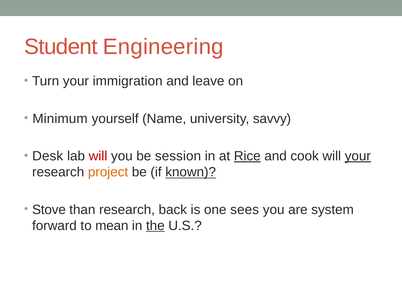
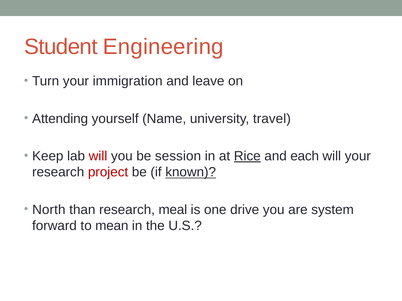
Minimum: Minimum -> Attending
savvy: savvy -> travel
Desk: Desk -> Keep
cook: cook -> each
your at (358, 156) underline: present -> none
project colour: orange -> red
Stove: Stove -> North
back: back -> meal
sees: sees -> drive
the underline: present -> none
